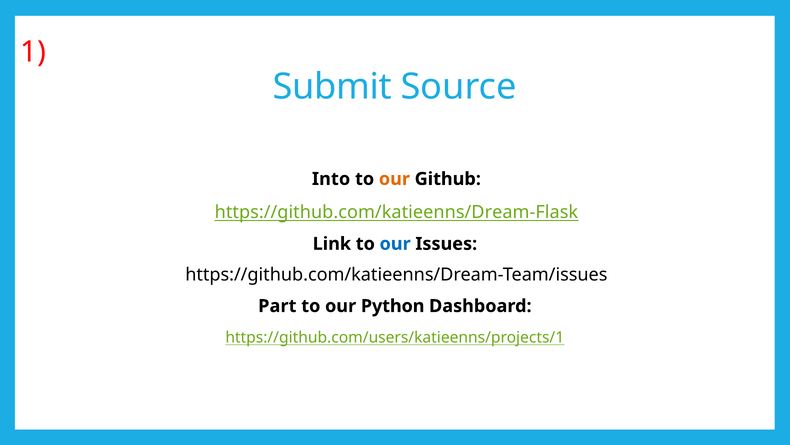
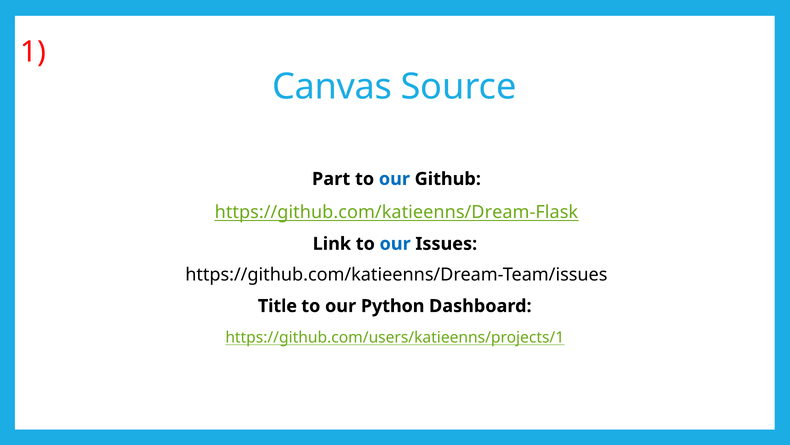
Submit: Submit -> Canvas
Into: Into -> Part
our at (394, 179) colour: orange -> blue
Part: Part -> Title
